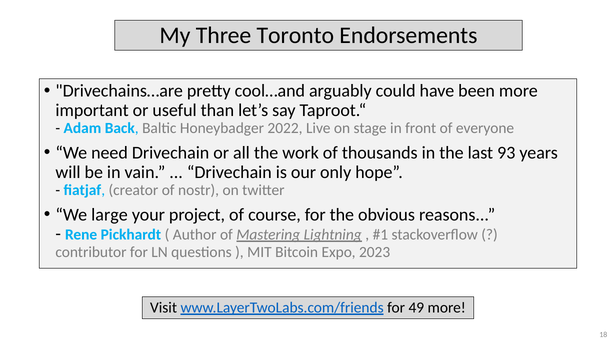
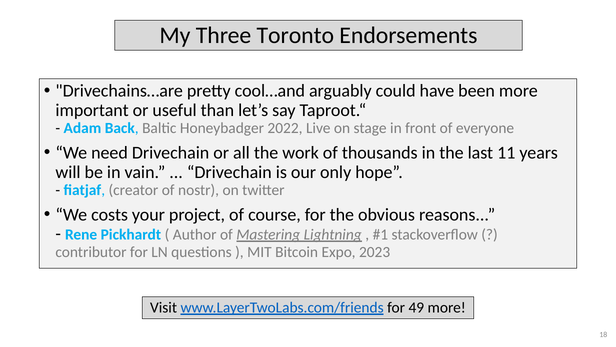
93: 93 -> 11
large: large -> costs
